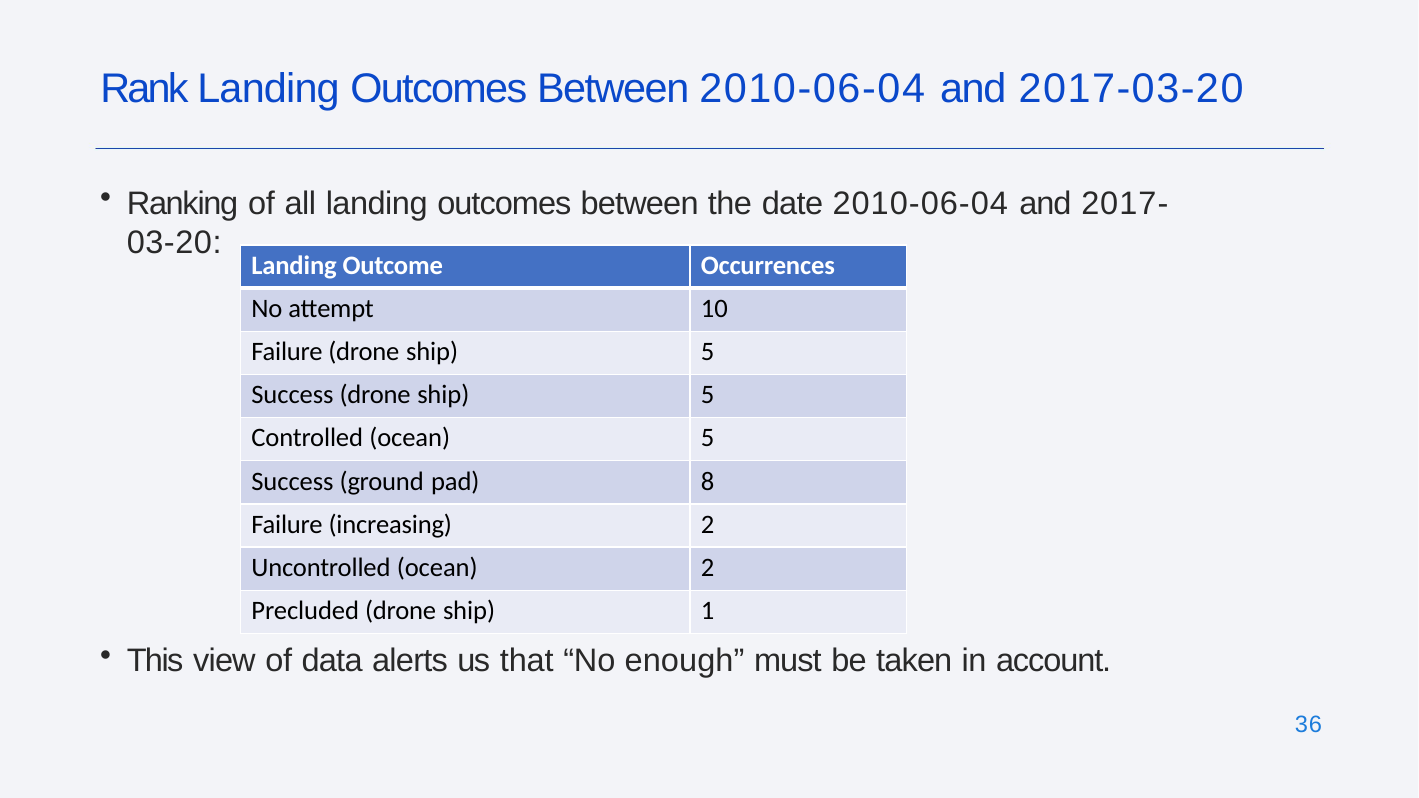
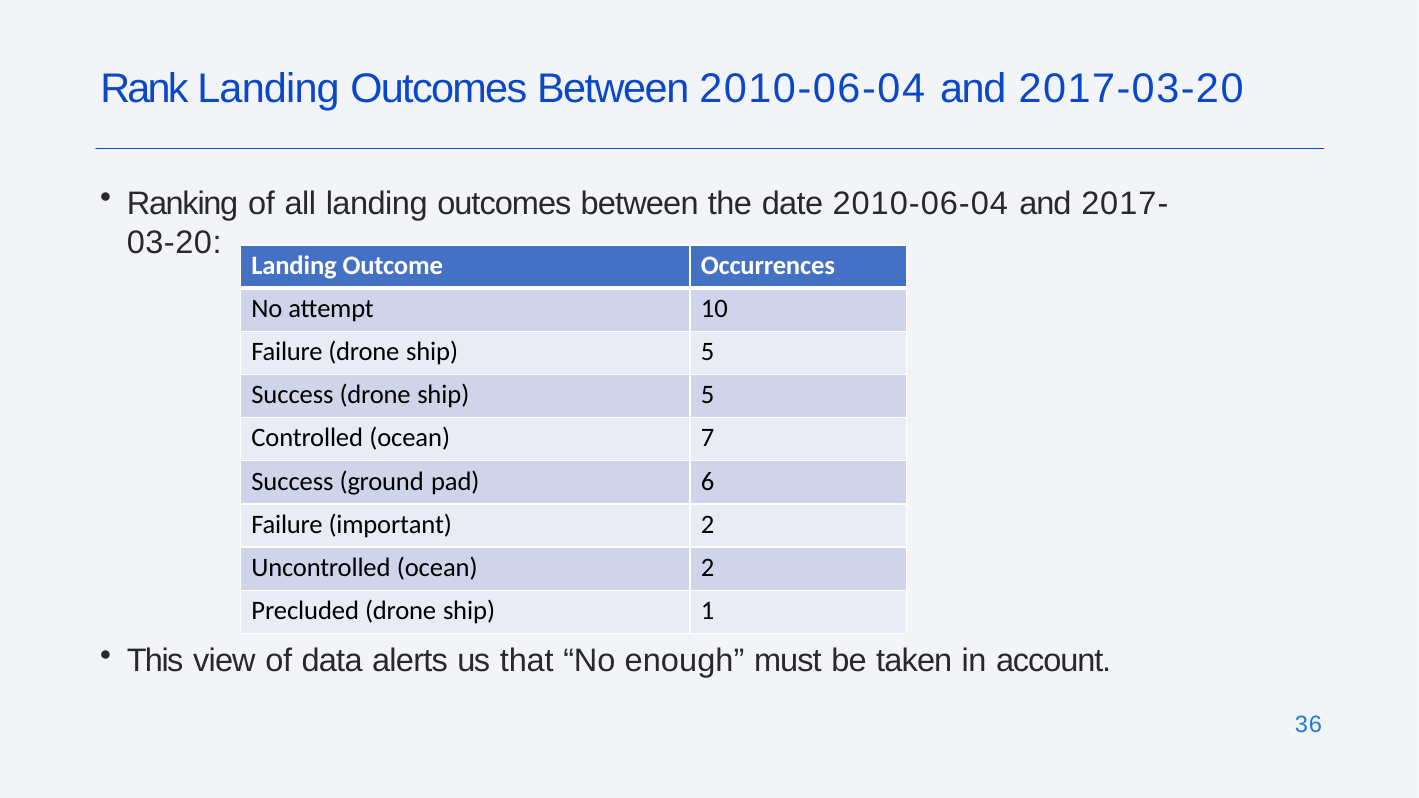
ocean 5: 5 -> 7
8: 8 -> 6
increasing: increasing -> important
